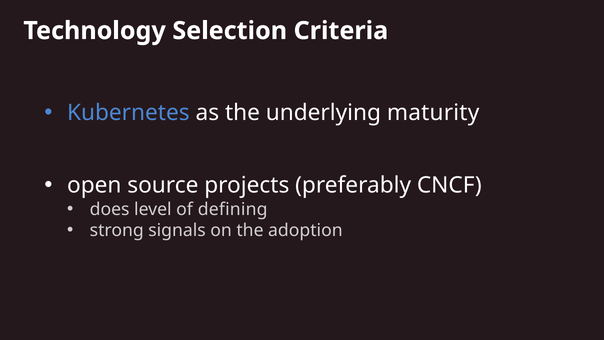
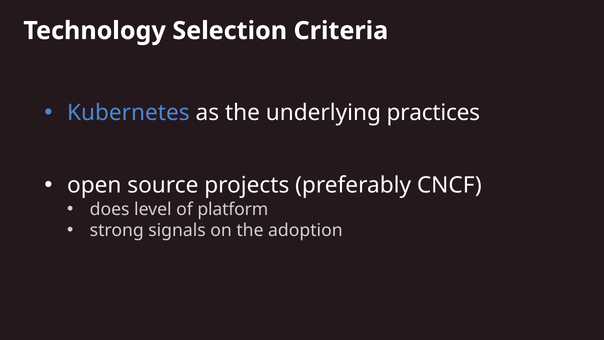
maturity: maturity -> practices
defining: defining -> platform
